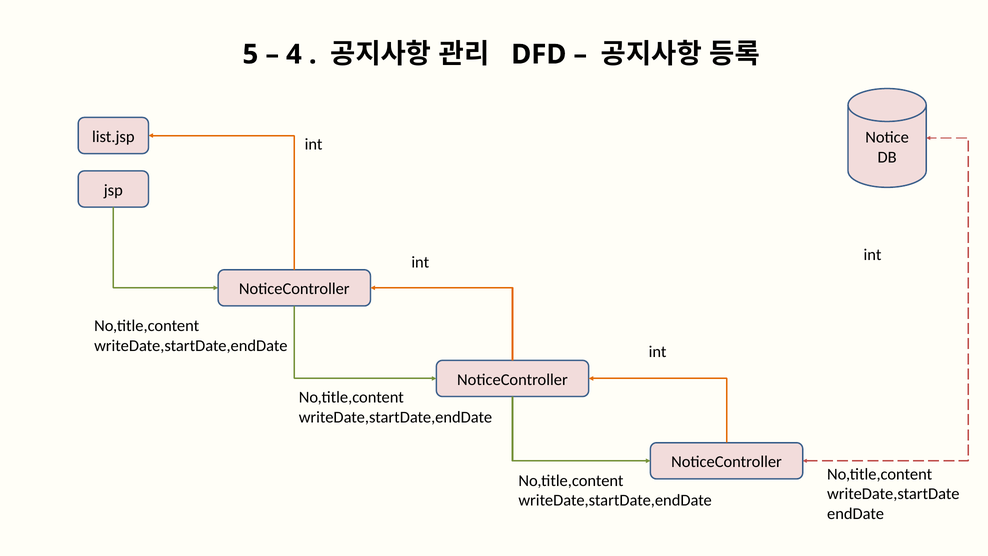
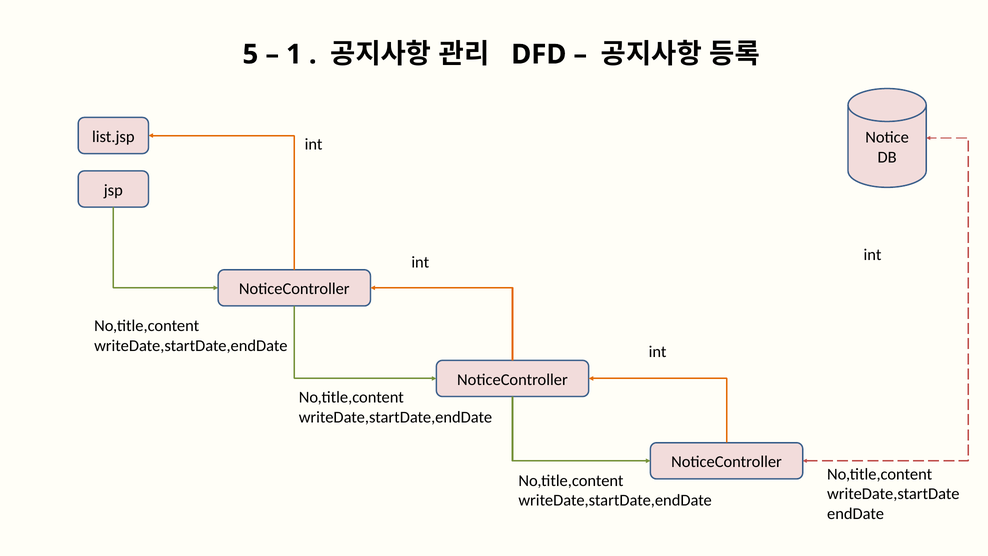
4: 4 -> 1
